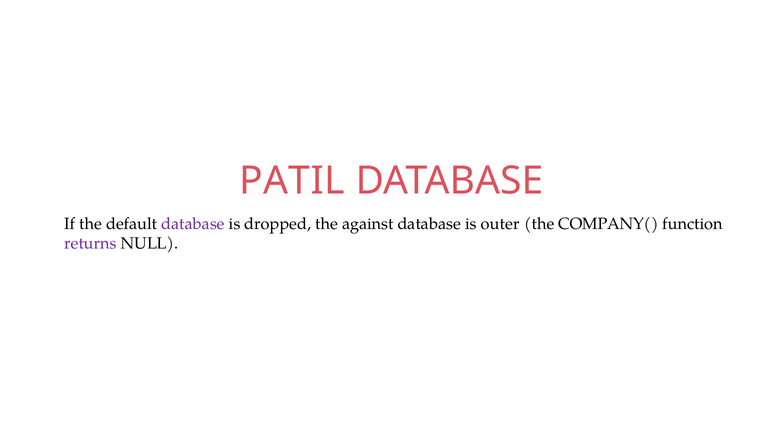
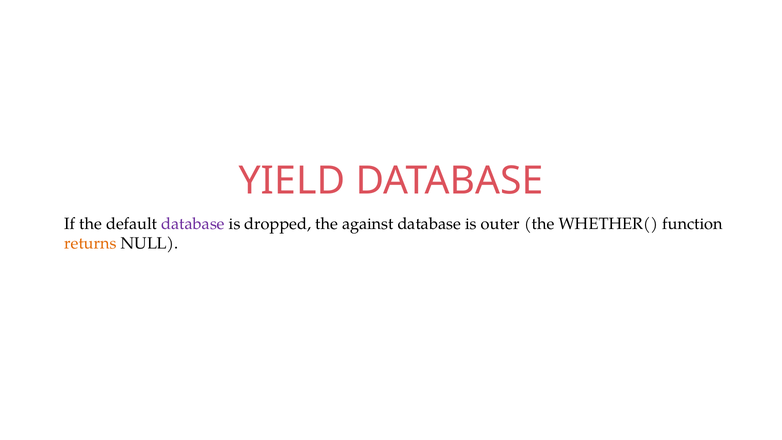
PATIL: PATIL -> YIELD
COMPANY(: COMPANY( -> WHETHER(
returns colour: purple -> orange
